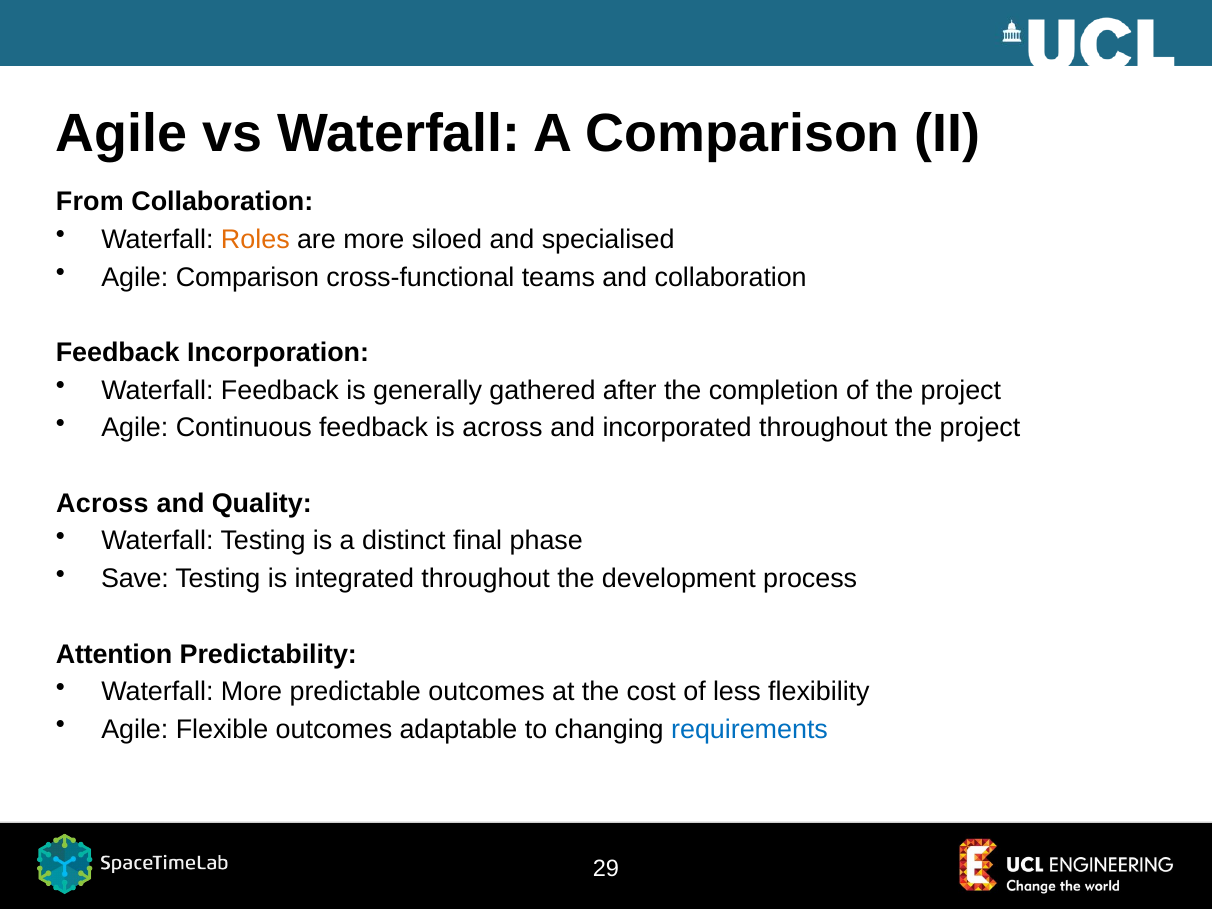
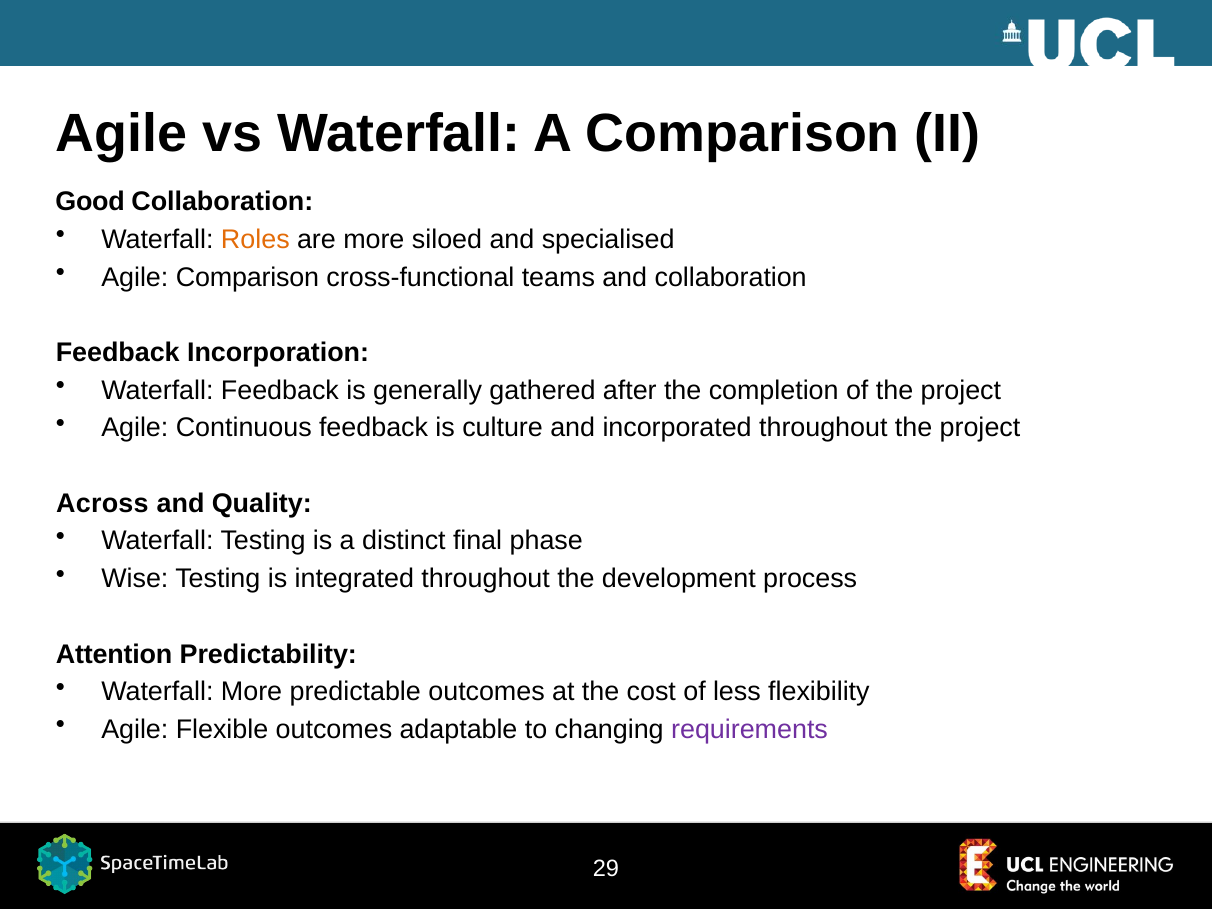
From: From -> Good
is across: across -> culture
Save: Save -> Wise
requirements colour: blue -> purple
